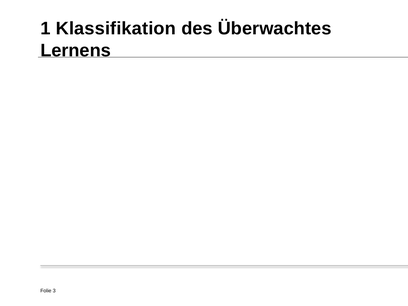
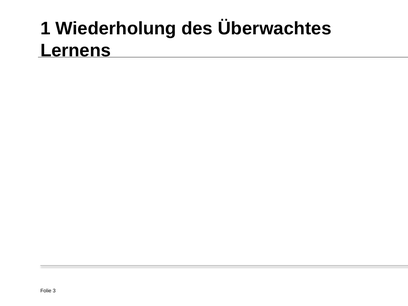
Klassifikation: Klassifikation -> Wiederholung
